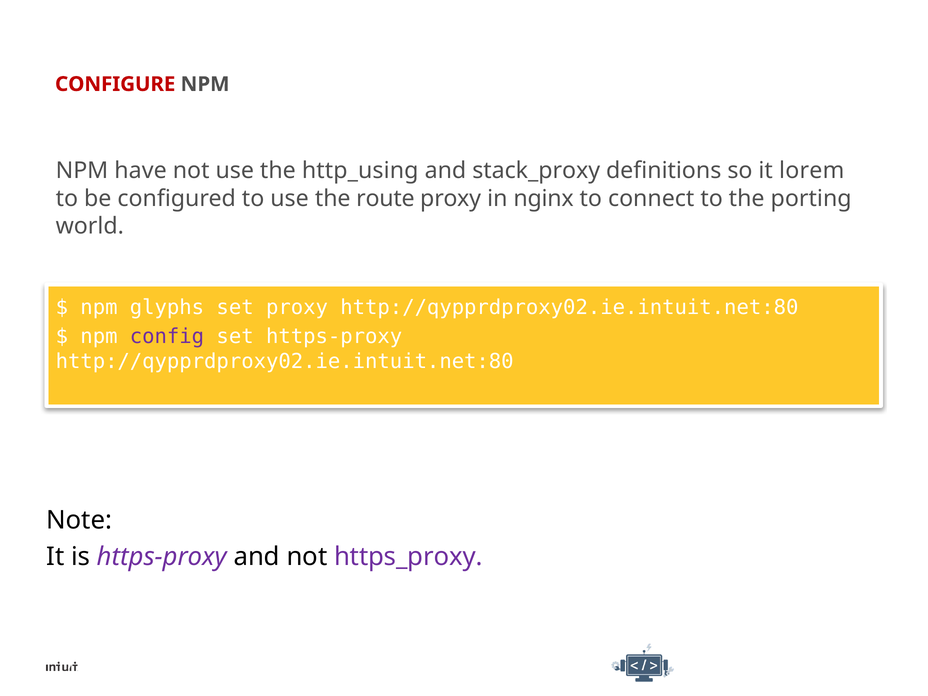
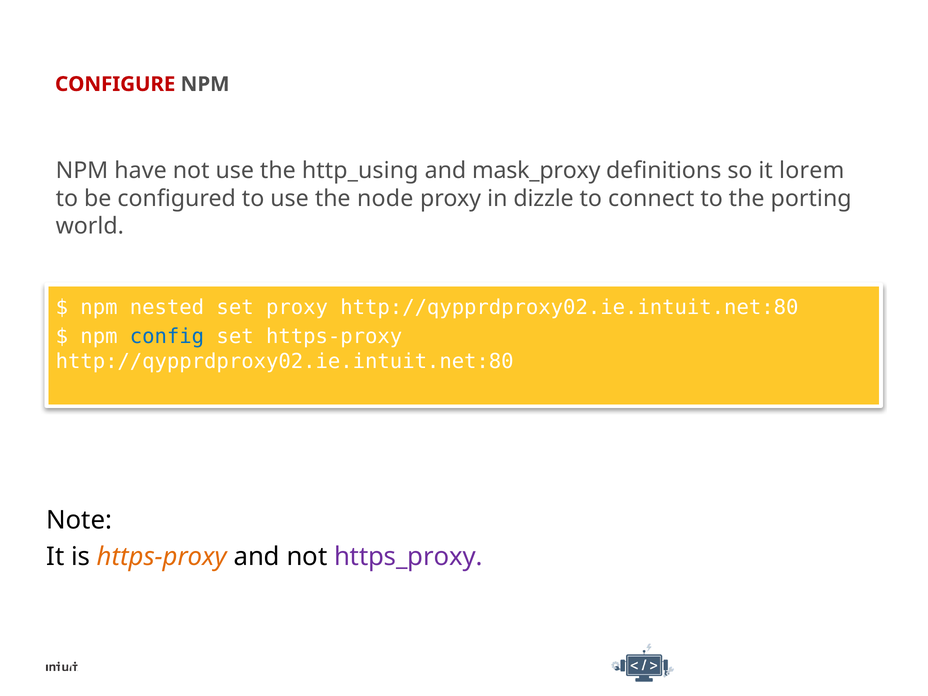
stack_proxy: stack_proxy -> mask_proxy
route: route -> node
nginx: nginx -> dizzle
glyphs: glyphs -> nested
config colour: purple -> blue
https-proxy at (162, 557) colour: purple -> orange
